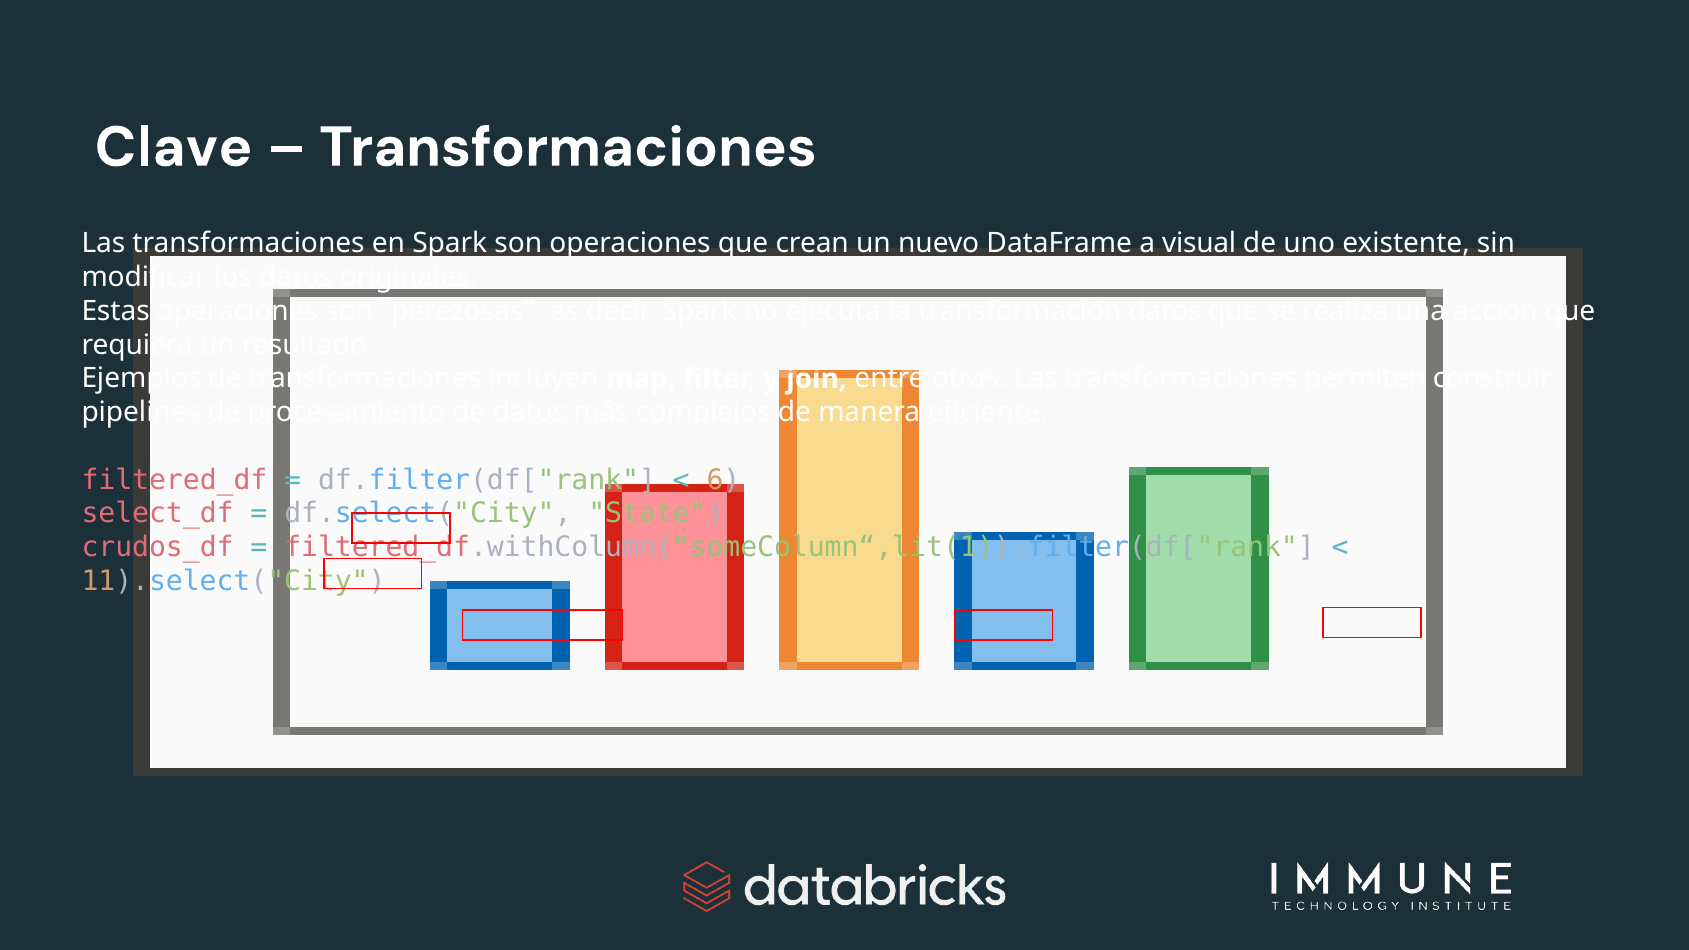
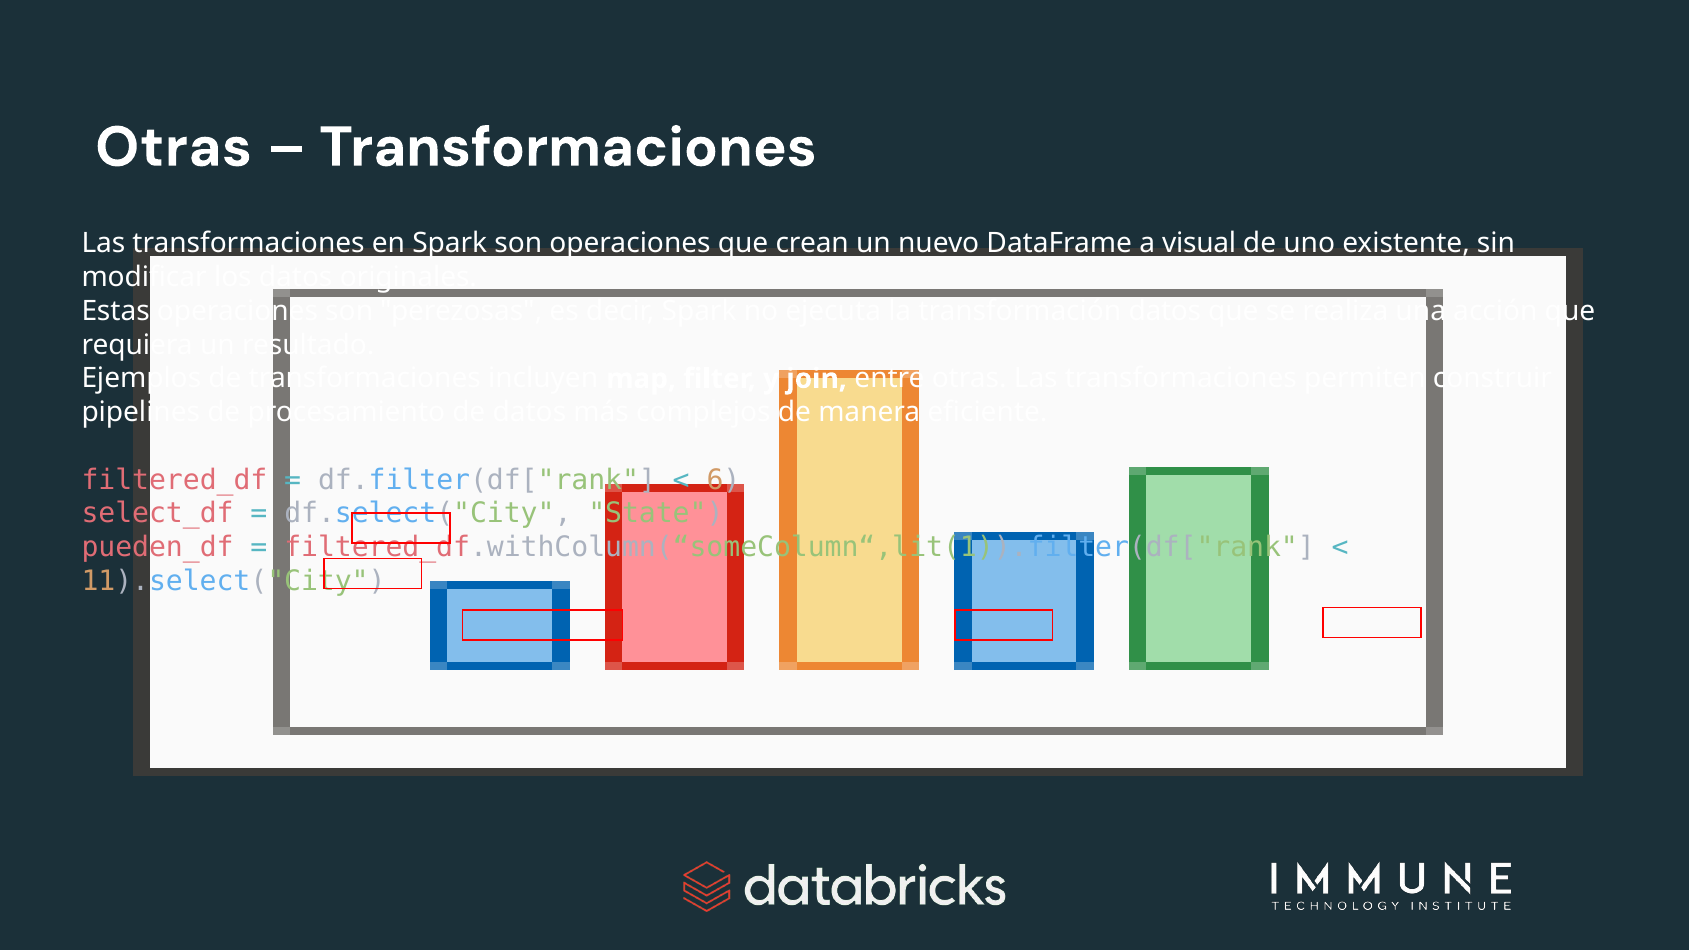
Clave at (174, 147): Clave -> Otras
crudos_df: crudos_df -> pueden_df
